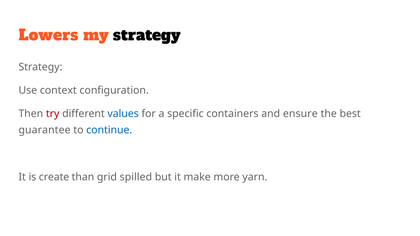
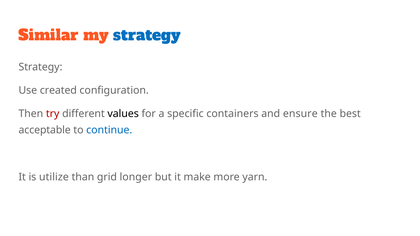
Lowers: Lowers -> Similar
strategy at (147, 35) colour: black -> blue
context: context -> created
values colour: blue -> black
guarantee: guarantee -> acceptable
create: create -> utilize
spilled: spilled -> longer
